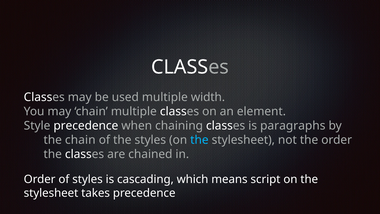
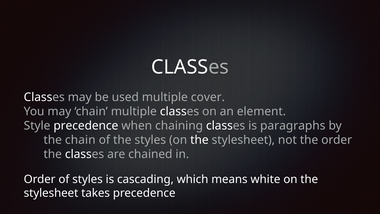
width: width -> cover
the at (199, 140) colour: light blue -> white
script: script -> white
